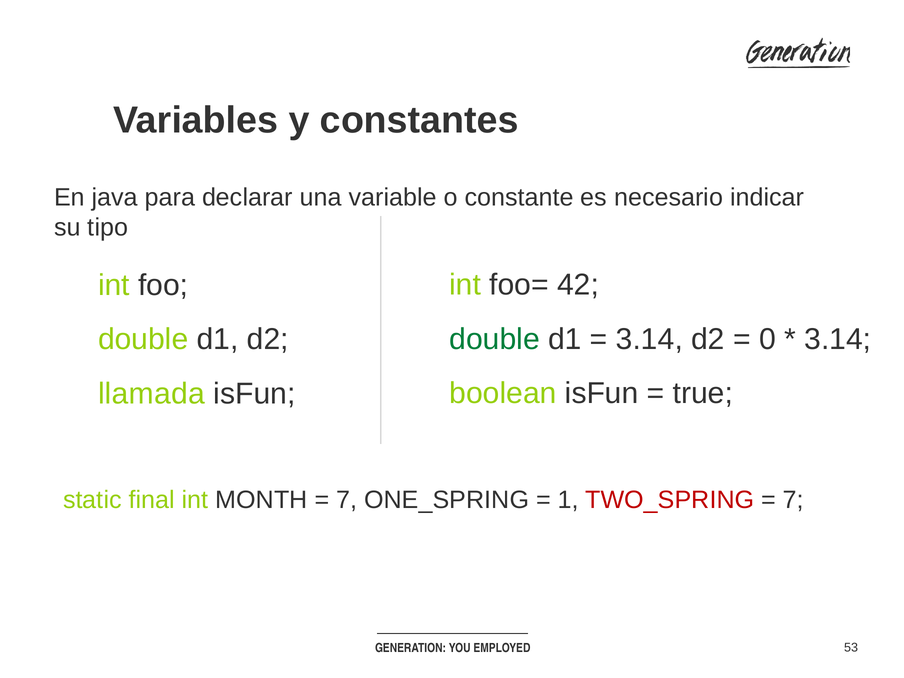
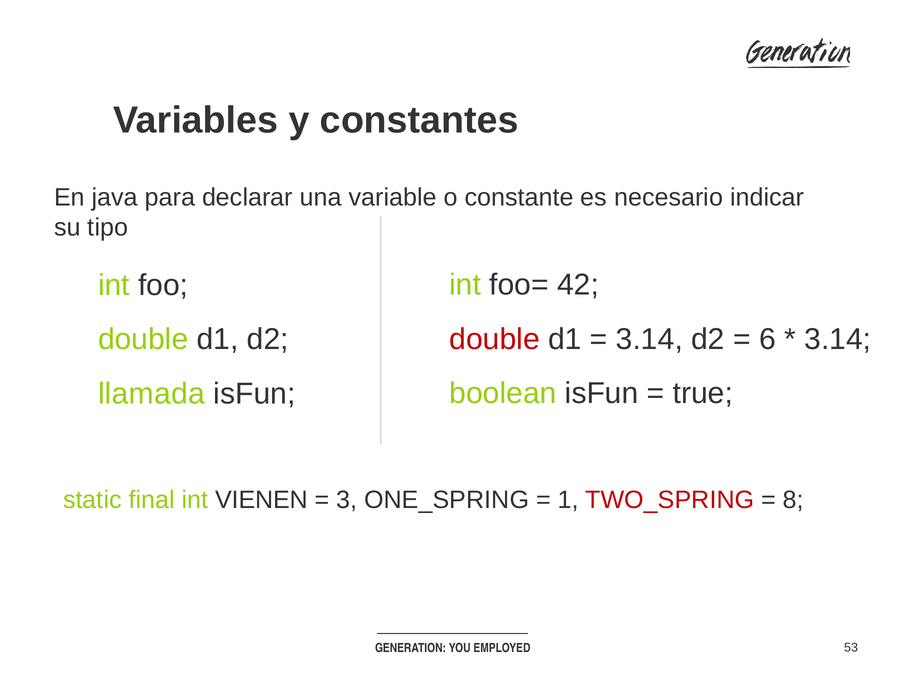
double at (495, 339) colour: green -> red
0: 0 -> 6
MONTH: MONTH -> VIENEN
7 at (347, 500): 7 -> 3
7 at (793, 500): 7 -> 8
